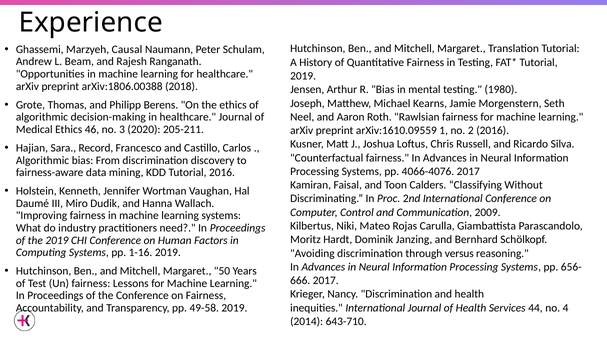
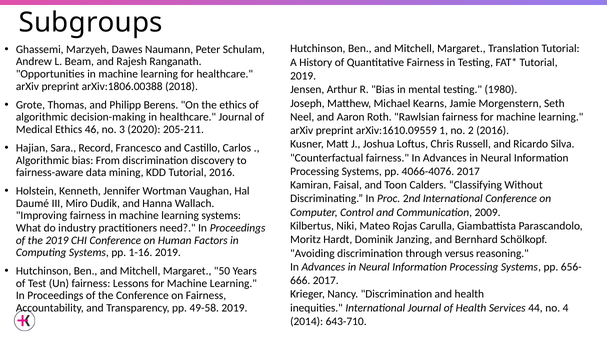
Experience: Experience -> Subgroups
Causal: Causal -> Dawes
